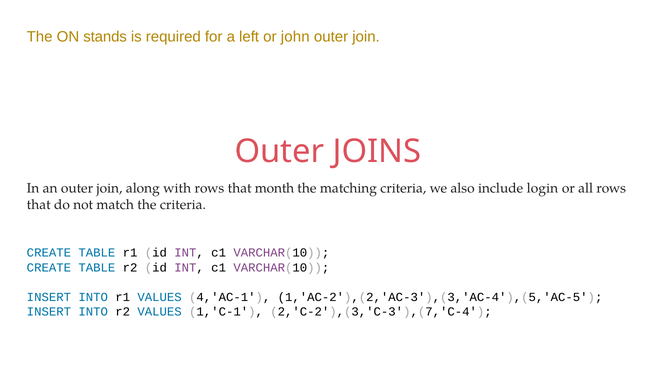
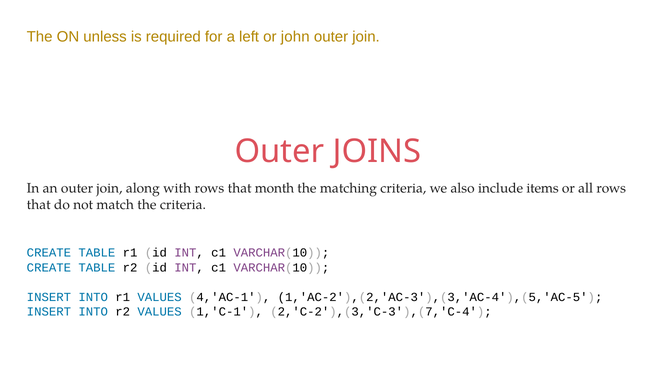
stands: stands -> unless
login: login -> items
